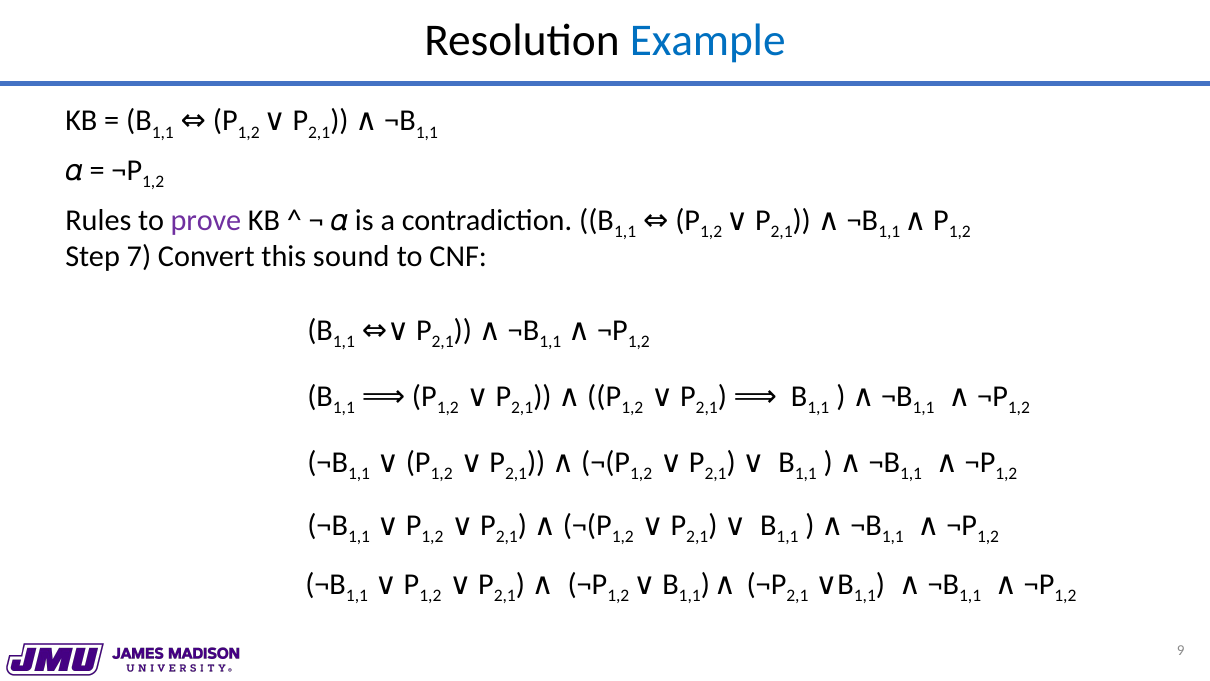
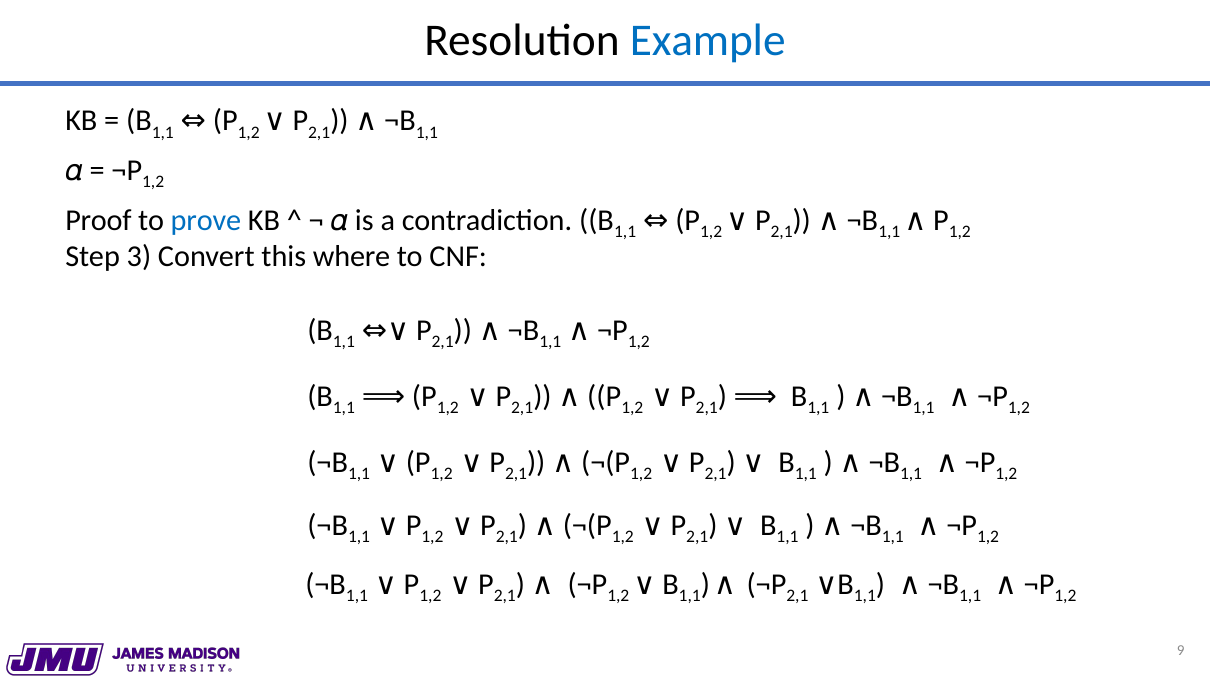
Rules: Rules -> Proof
prove colour: purple -> blue
7: 7 -> 3
sound: sound -> where
